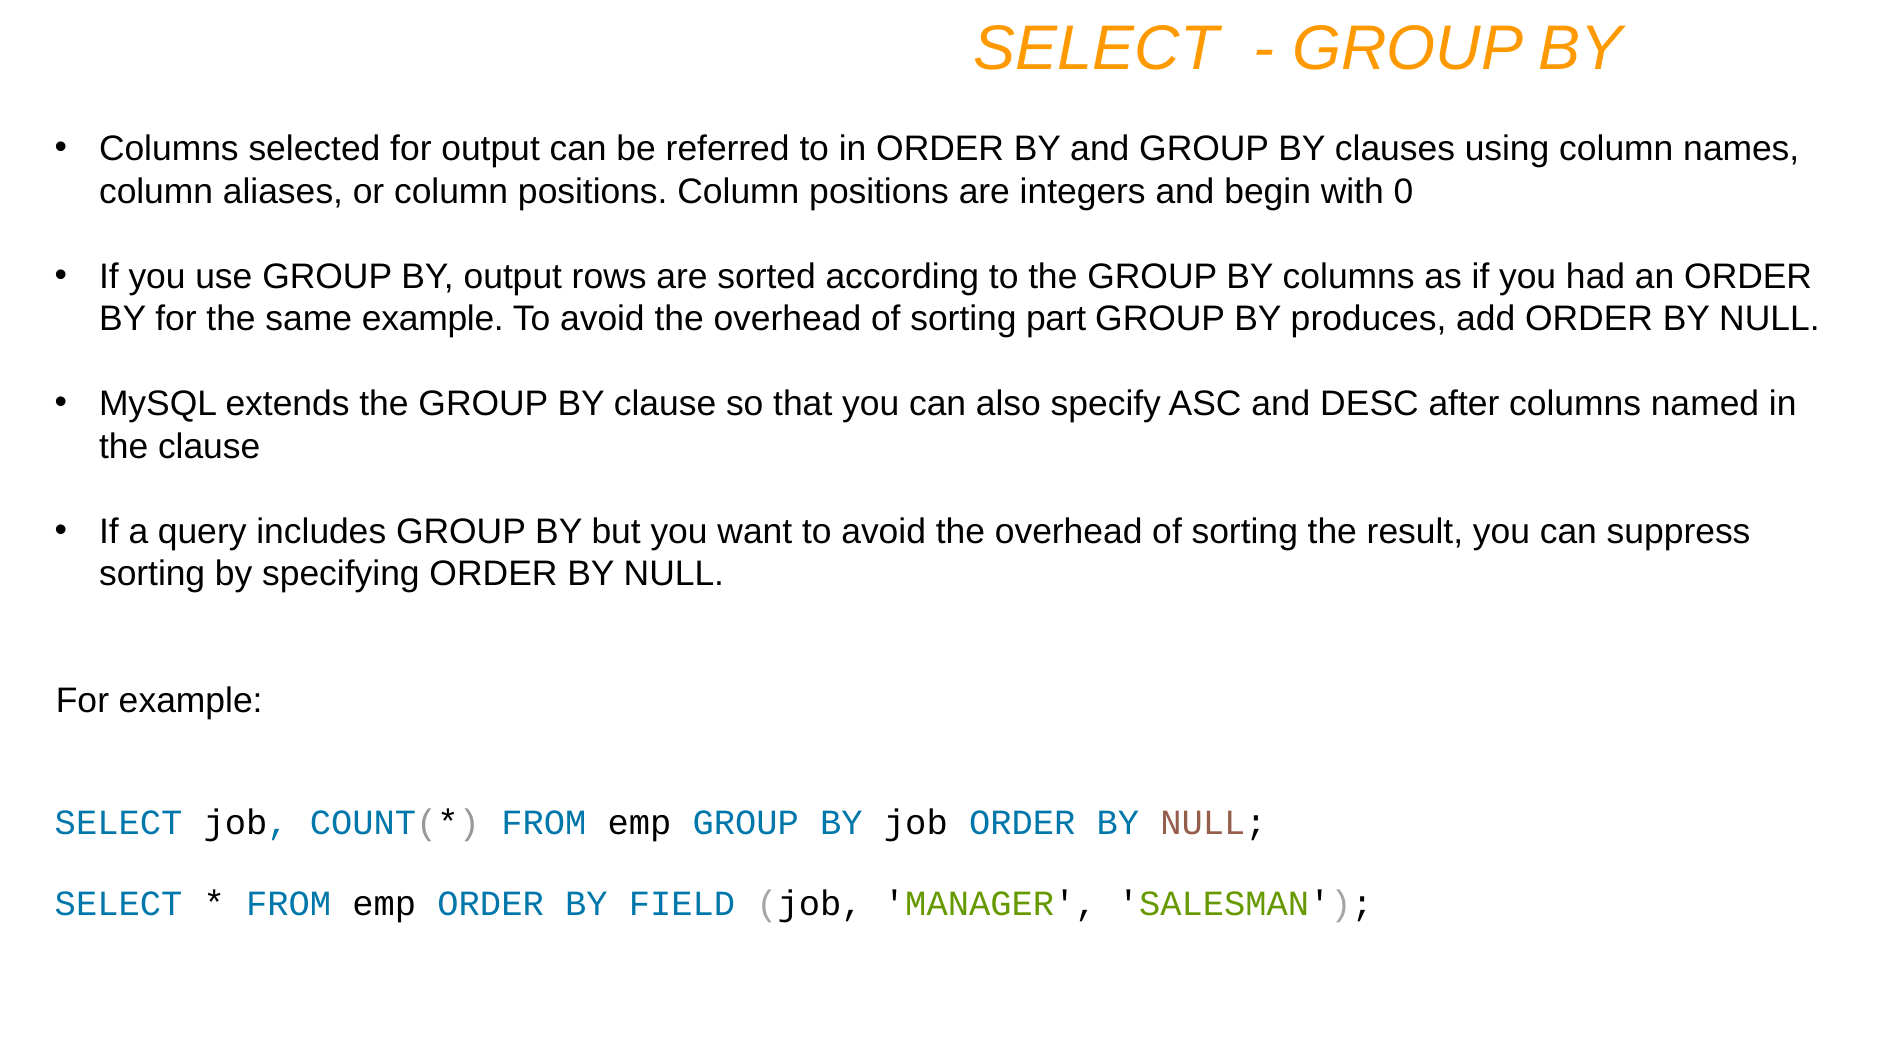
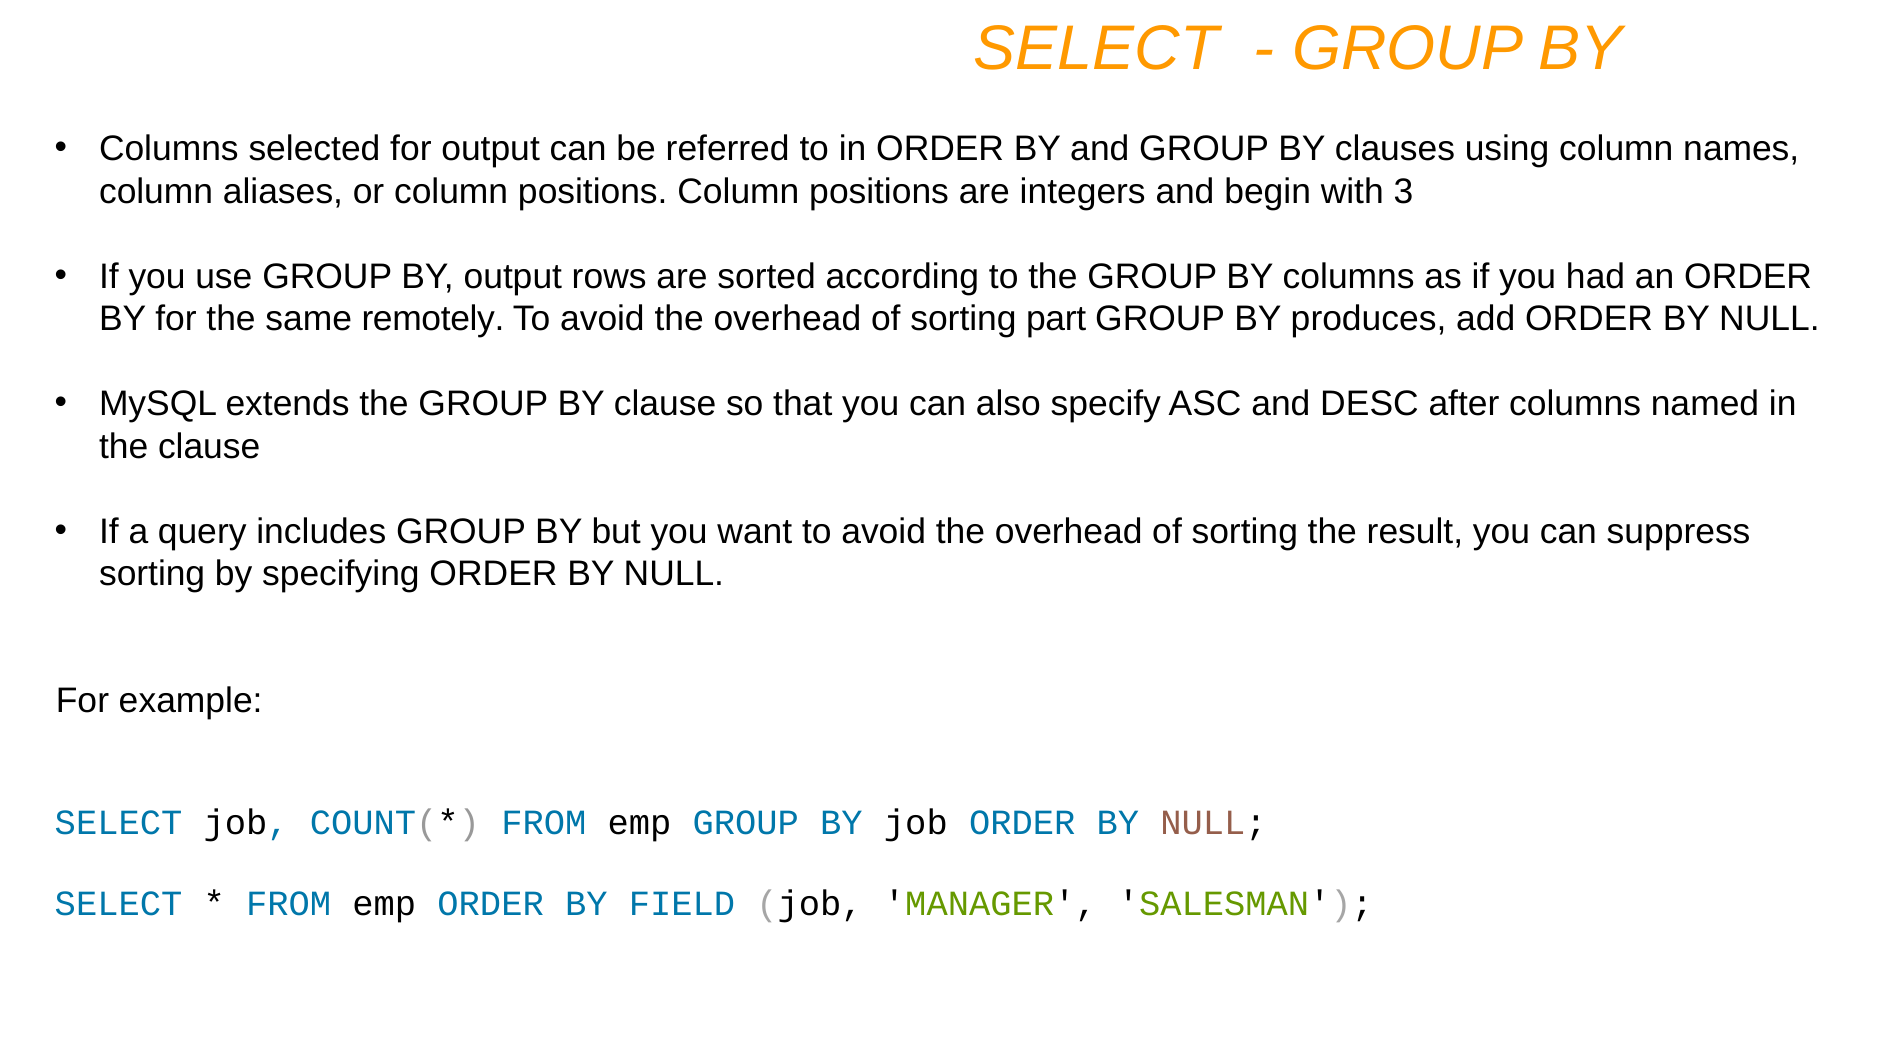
0: 0 -> 3
same example: example -> remotely
